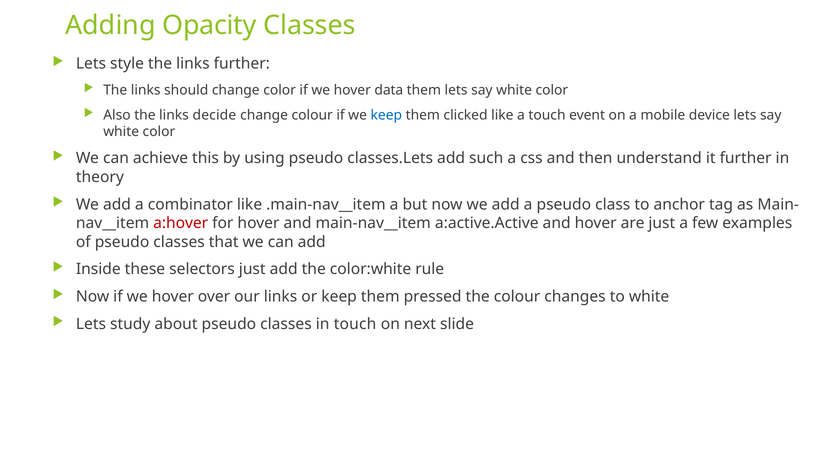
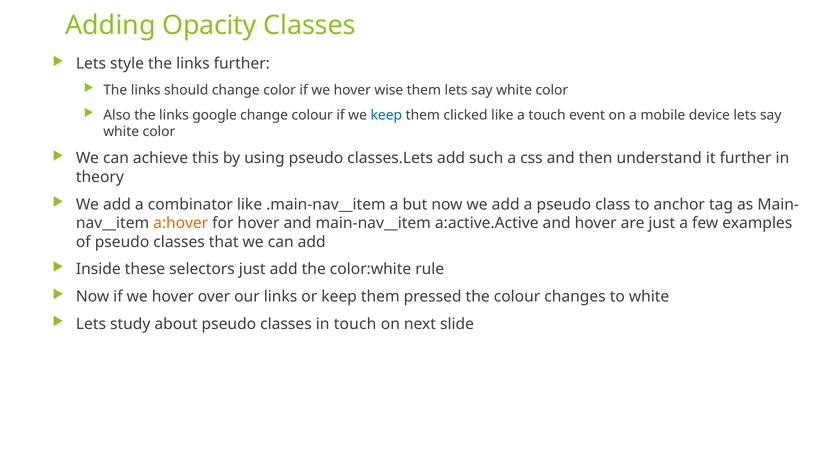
data: data -> wise
decide: decide -> google
a:hover colour: red -> orange
